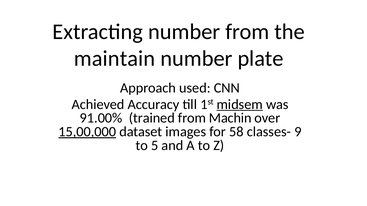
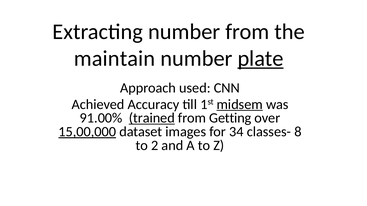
plate underline: none -> present
trained underline: none -> present
Machin: Machin -> Getting
58: 58 -> 34
9: 9 -> 8
5: 5 -> 2
